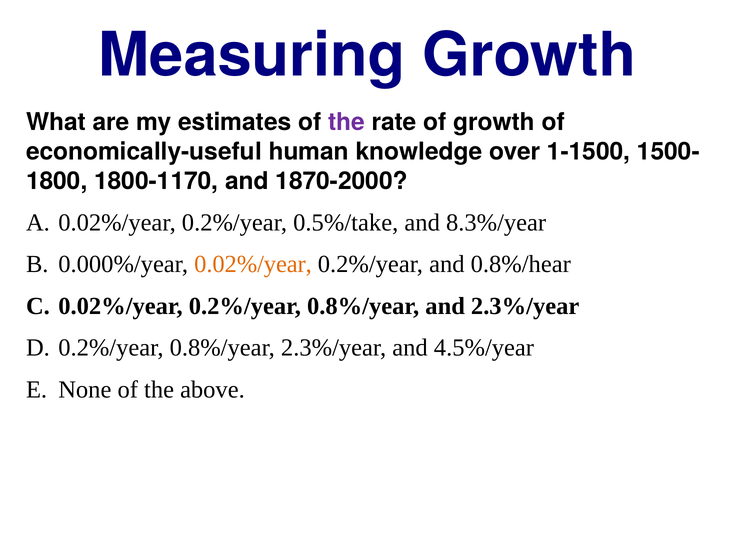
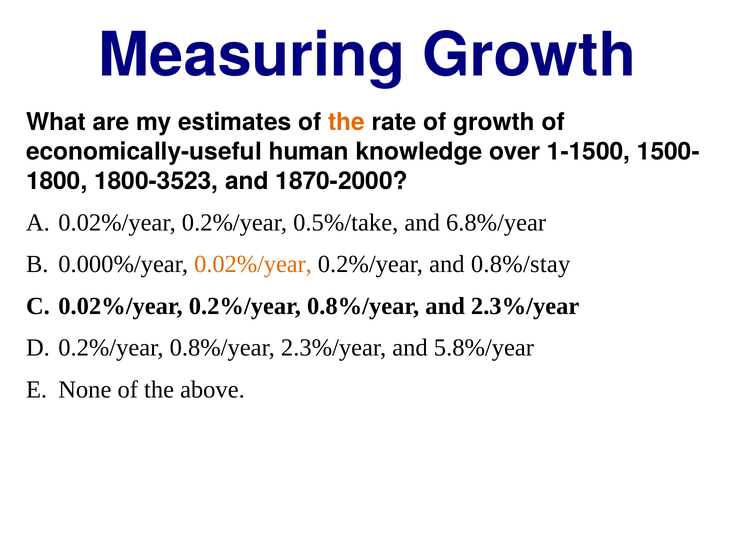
the at (346, 122) colour: purple -> orange
1800-1170: 1800-1170 -> 1800-3523
8.3%/year: 8.3%/year -> 6.8%/year
0.8%/hear: 0.8%/hear -> 0.8%/stay
4.5%/year: 4.5%/year -> 5.8%/year
